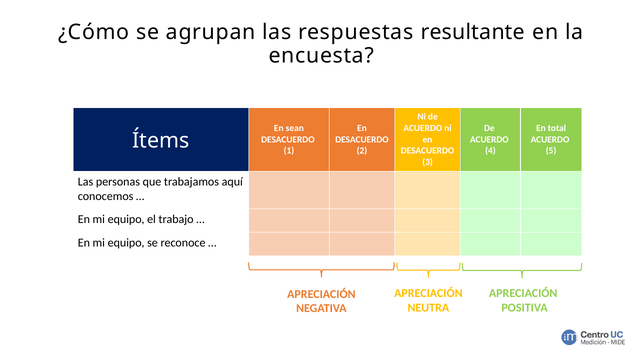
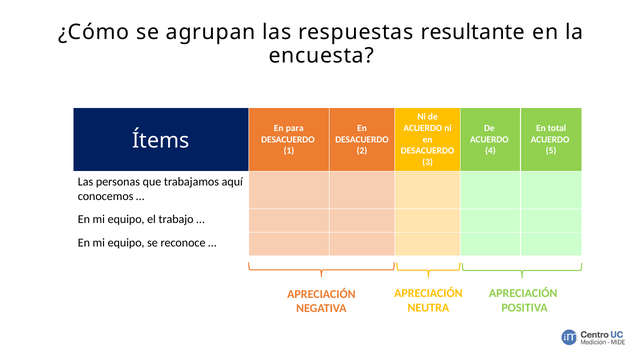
sean: sean -> para
